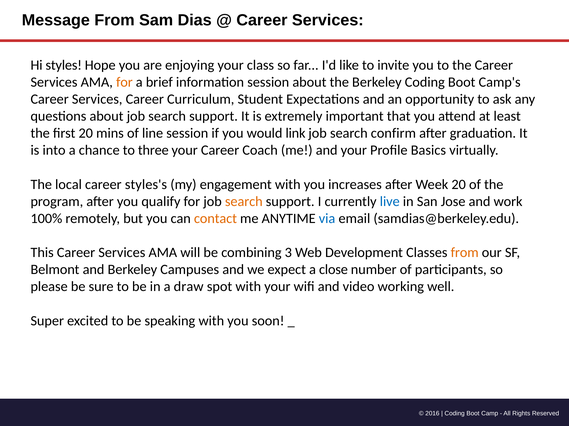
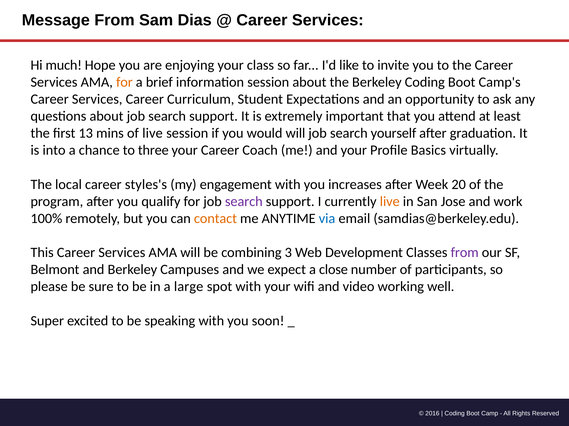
styles: styles -> much
first 20: 20 -> 13
of line: line -> live
would link: link -> will
confirm: confirm -> yourself
search at (244, 202) colour: orange -> purple
live at (390, 202) colour: blue -> orange
from at (465, 253) colour: orange -> purple
draw: draw -> large
